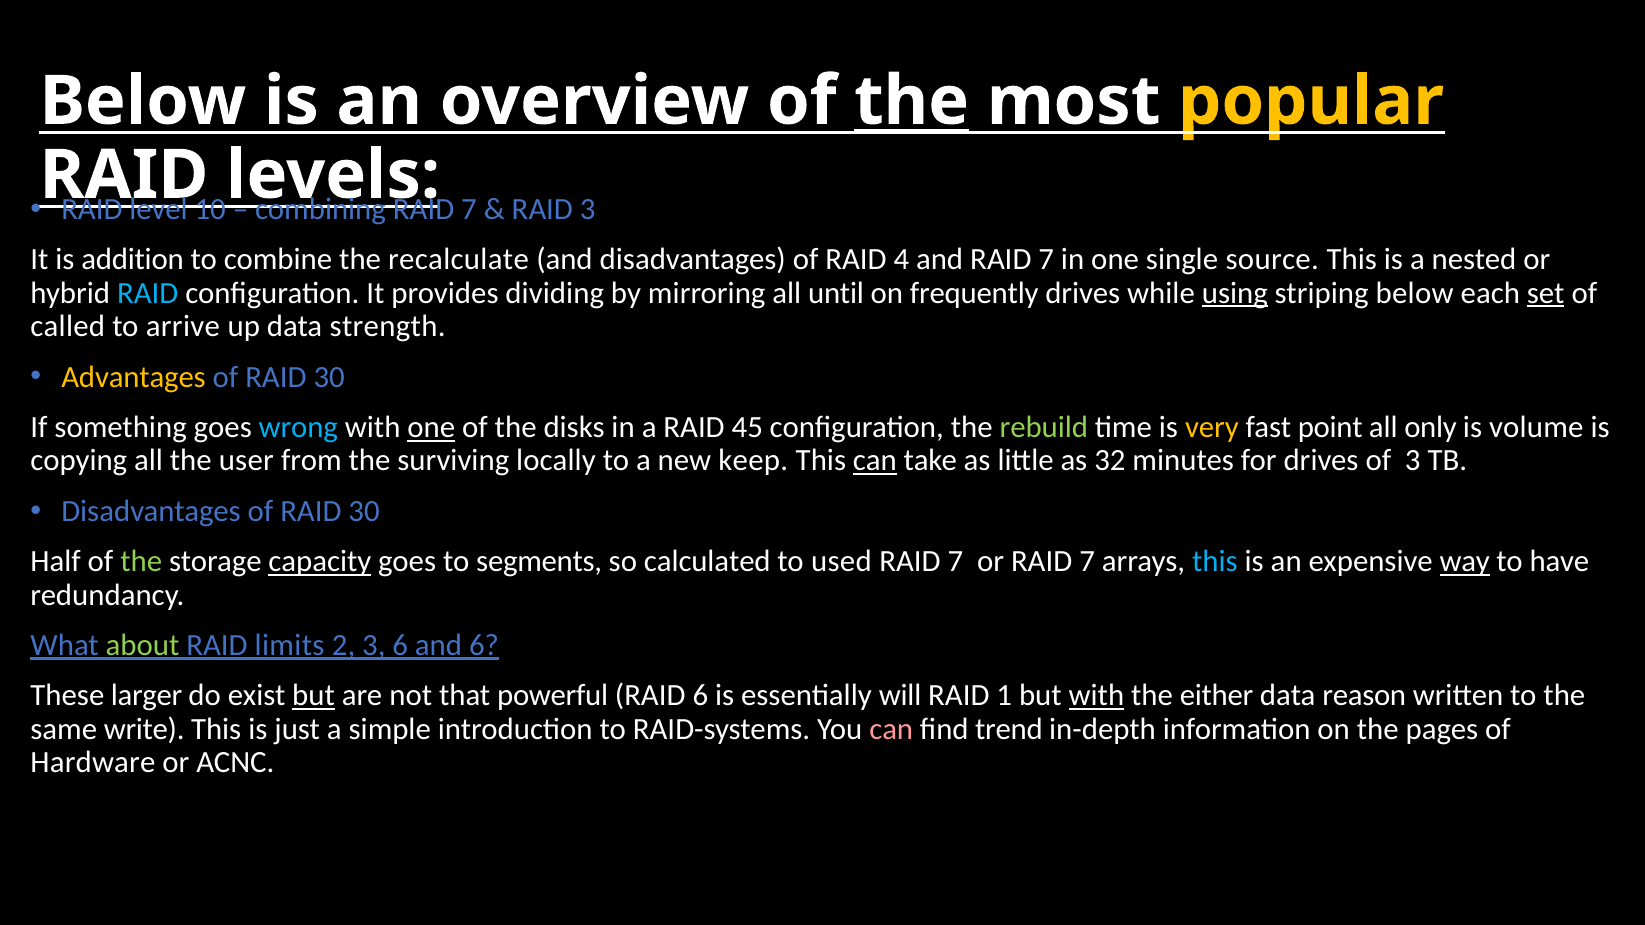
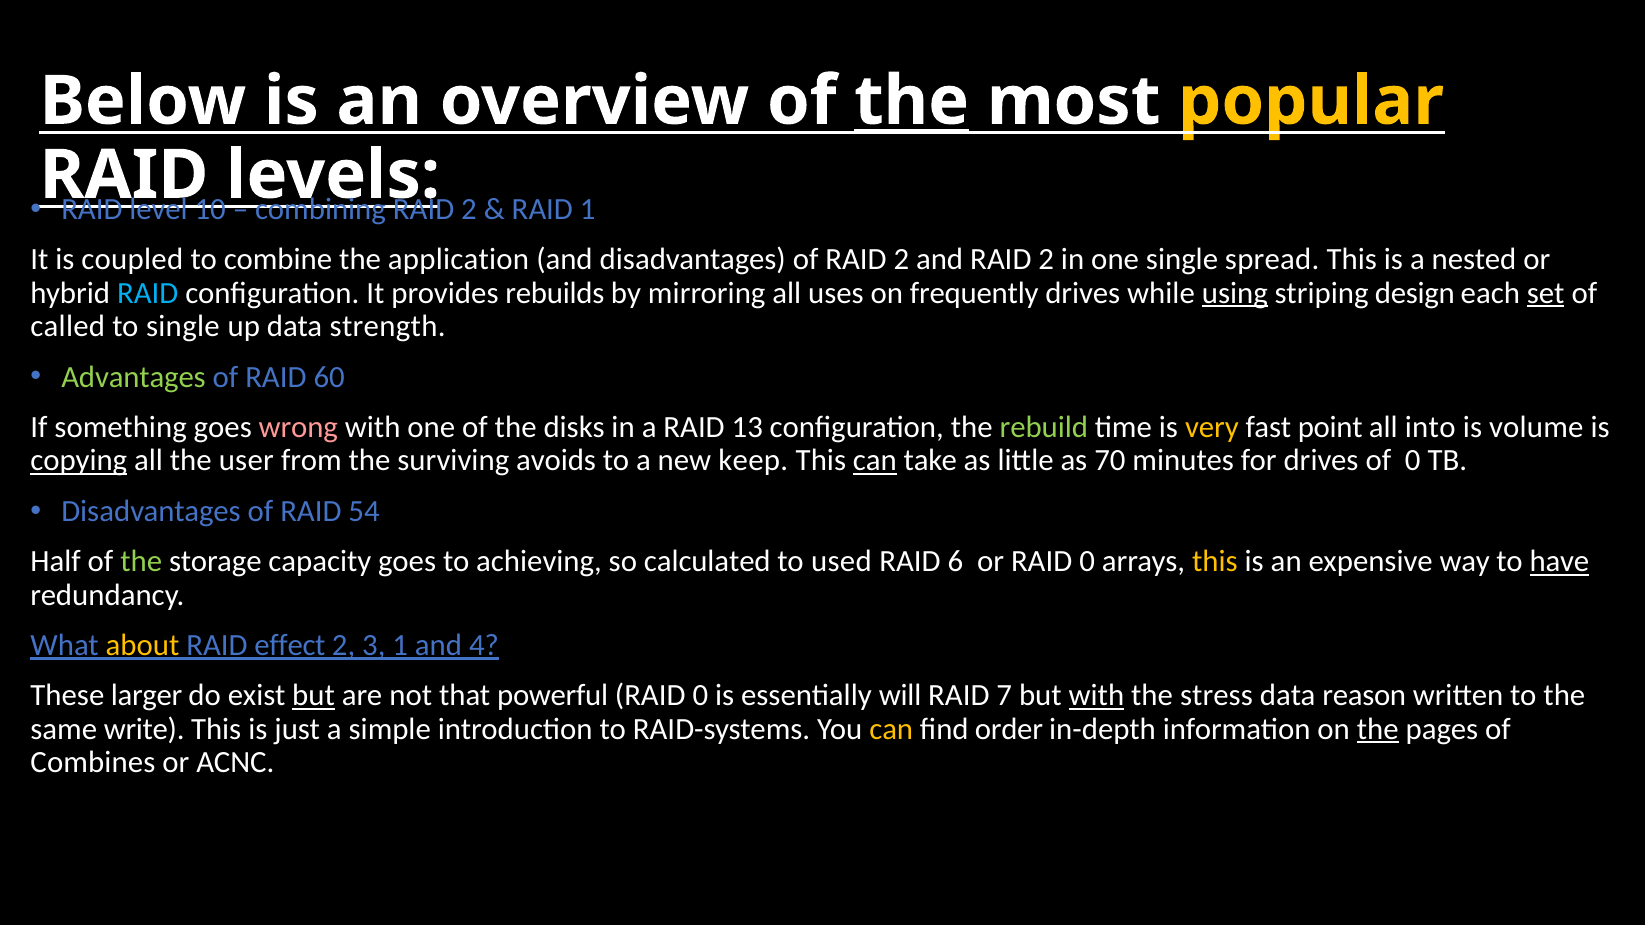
7 at (469, 209): 7 -> 2
RAID 3: 3 -> 1
addition: addition -> coupled
recalculate: recalculate -> application
of RAID 4: 4 -> 2
and RAID 7: 7 -> 2
source: source -> spread
dividing: dividing -> rebuilds
until: until -> uses
striping below: below -> design
to arrive: arrive -> single
Advantages colour: yellow -> light green
30 at (329, 377): 30 -> 60
wrong colour: light blue -> pink
one at (431, 427) underline: present -> none
45: 45 -> 13
only: only -> into
copying underline: none -> present
locally: locally -> avoids
32: 32 -> 70
of 3: 3 -> 0
Disadvantages of RAID 30: 30 -> 54
capacity underline: present -> none
segments: segments -> achieving
7 at (955, 562): 7 -> 6
or RAID 7: 7 -> 0
this at (1215, 562) colour: light blue -> yellow
way underline: present -> none
have underline: none -> present
about colour: light green -> yellow
limits: limits -> effect
3 6: 6 -> 1
and 6: 6 -> 4
6 at (700, 696): 6 -> 0
1: 1 -> 7
either: either -> stress
can at (891, 729) colour: pink -> yellow
trend: trend -> order
the at (1378, 729) underline: none -> present
Hardware: Hardware -> Combines
